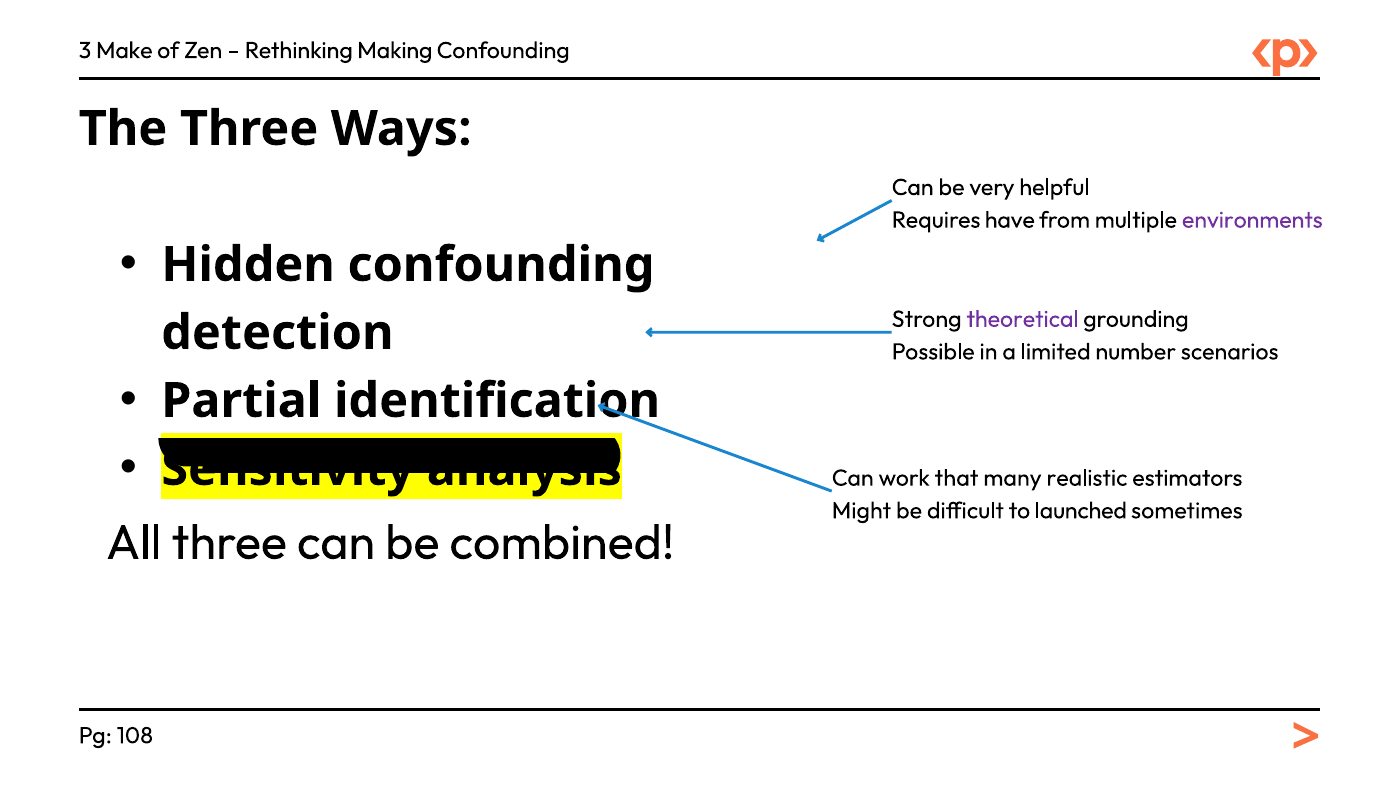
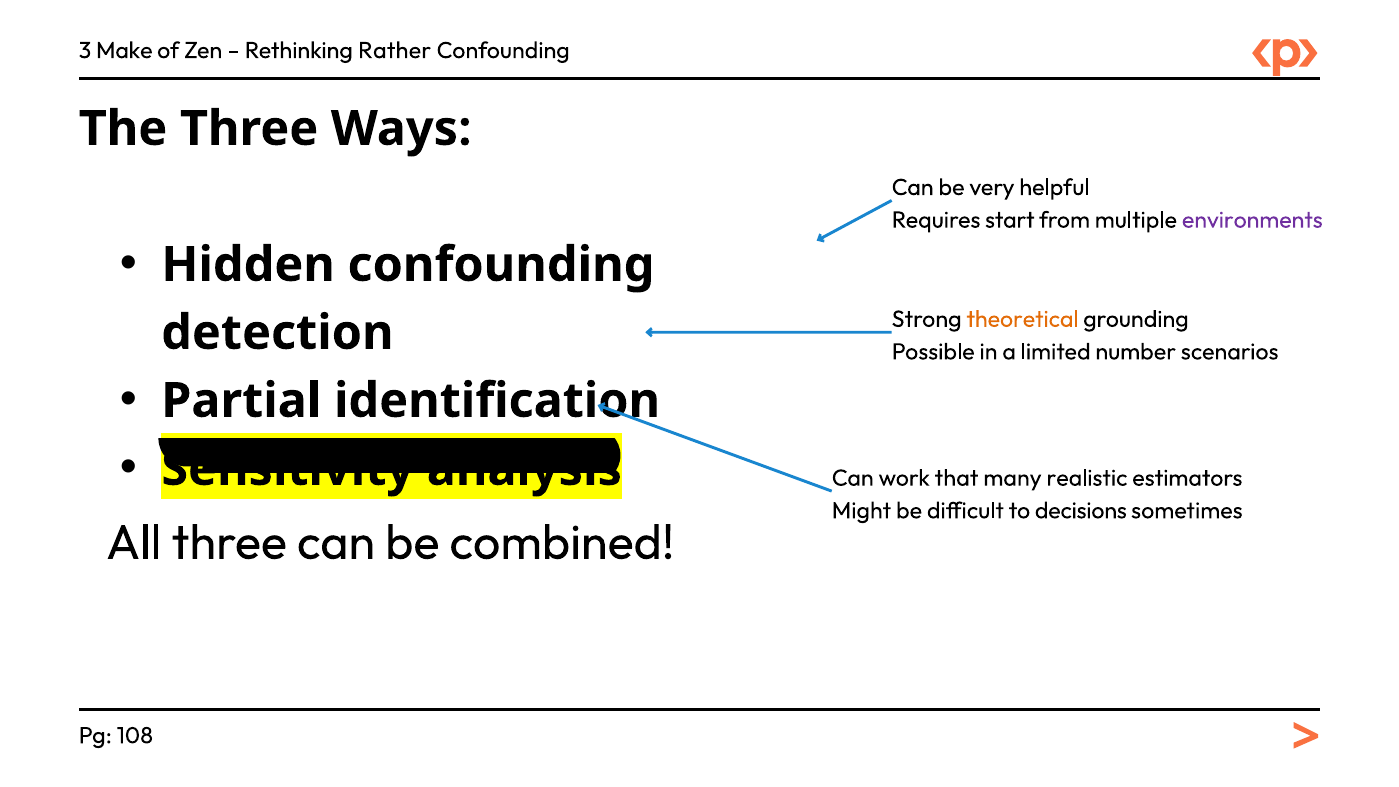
Making: Making -> Rather
have: have -> start
theoretical colour: purple -> orange
launched: launched -> decisions
